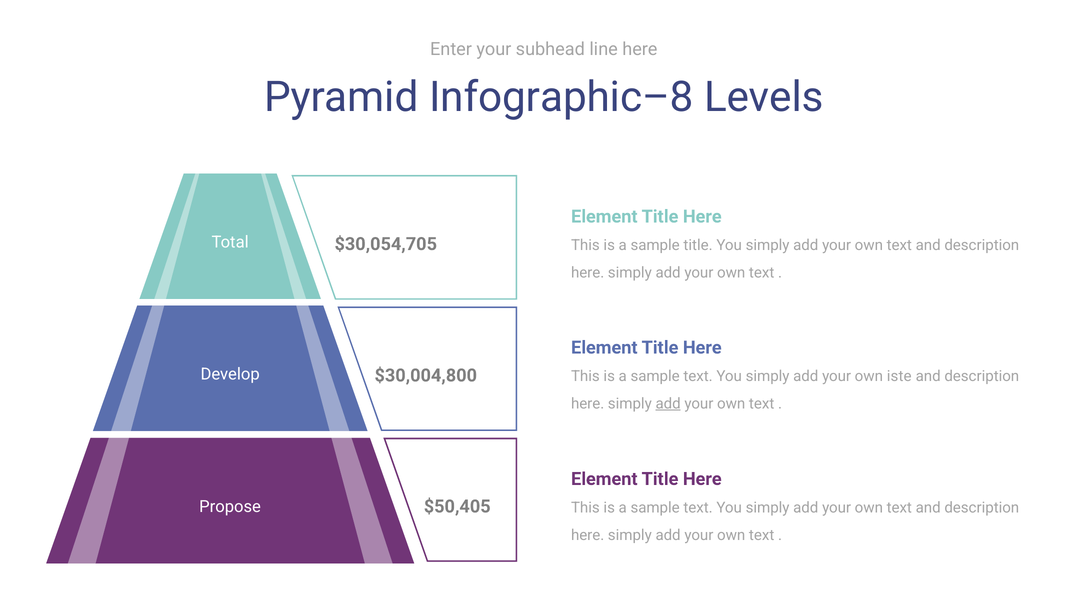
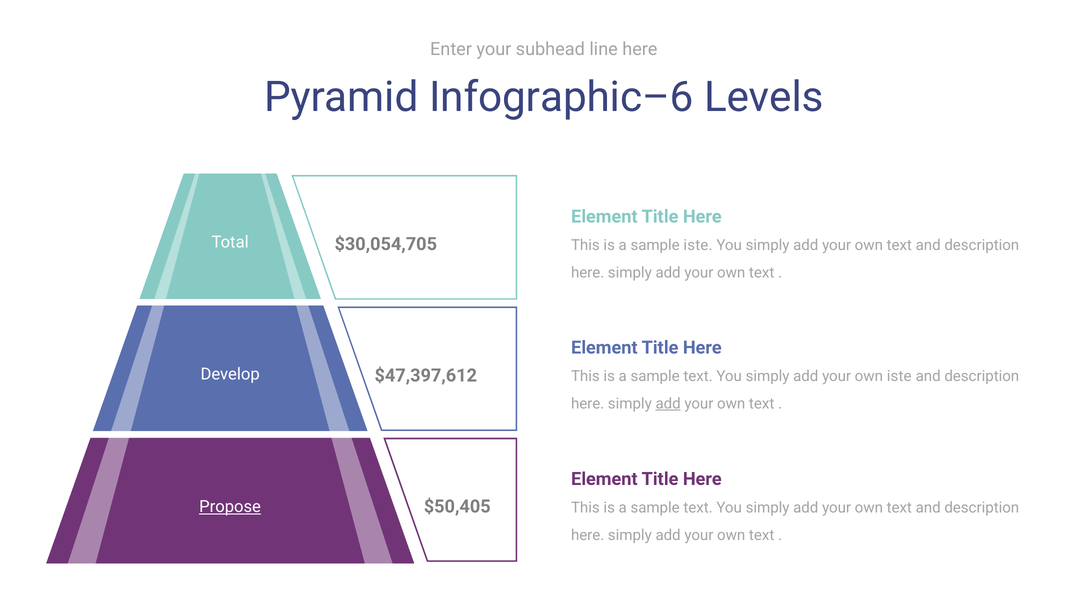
Infographic–8: Infographic–8 -> Infographic–6
sample title: title -> iste
$30,004,800: $30,004,800 -> $47,397,612
Propose underline: none -> present
